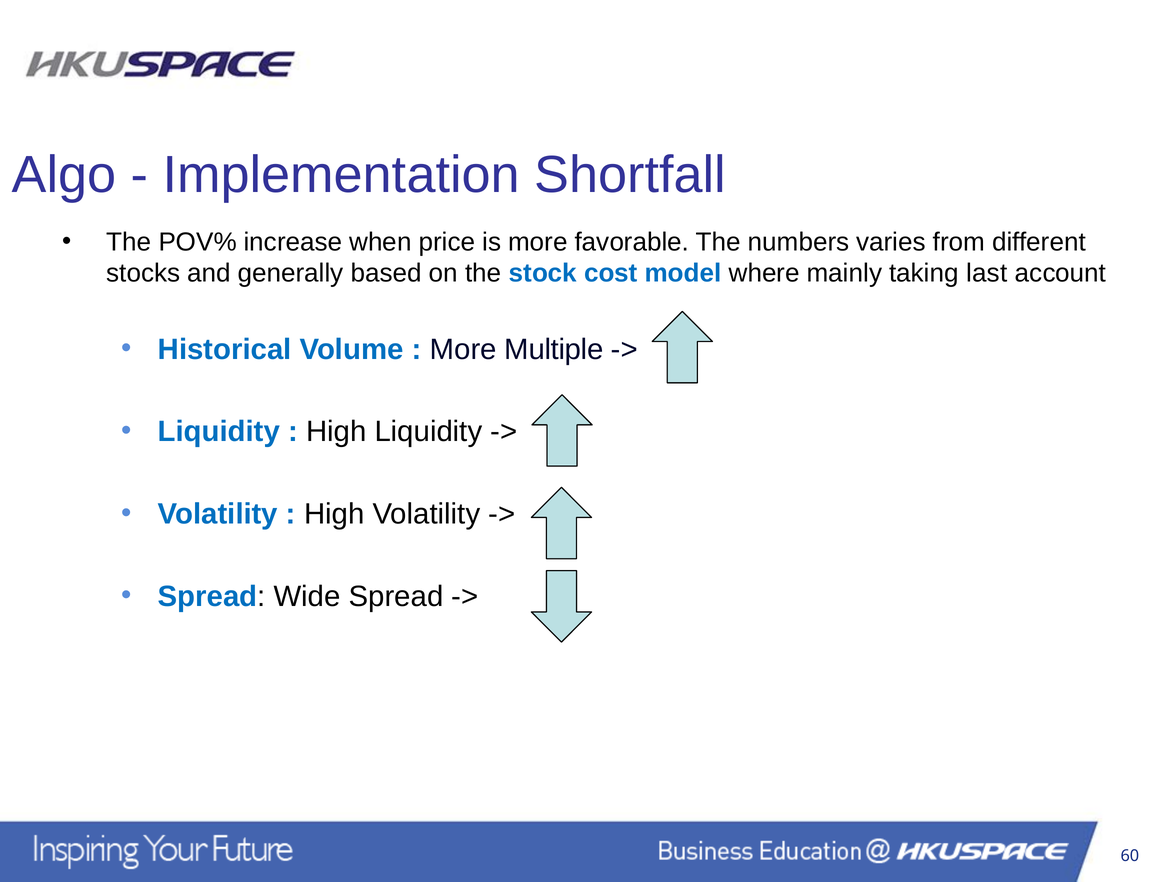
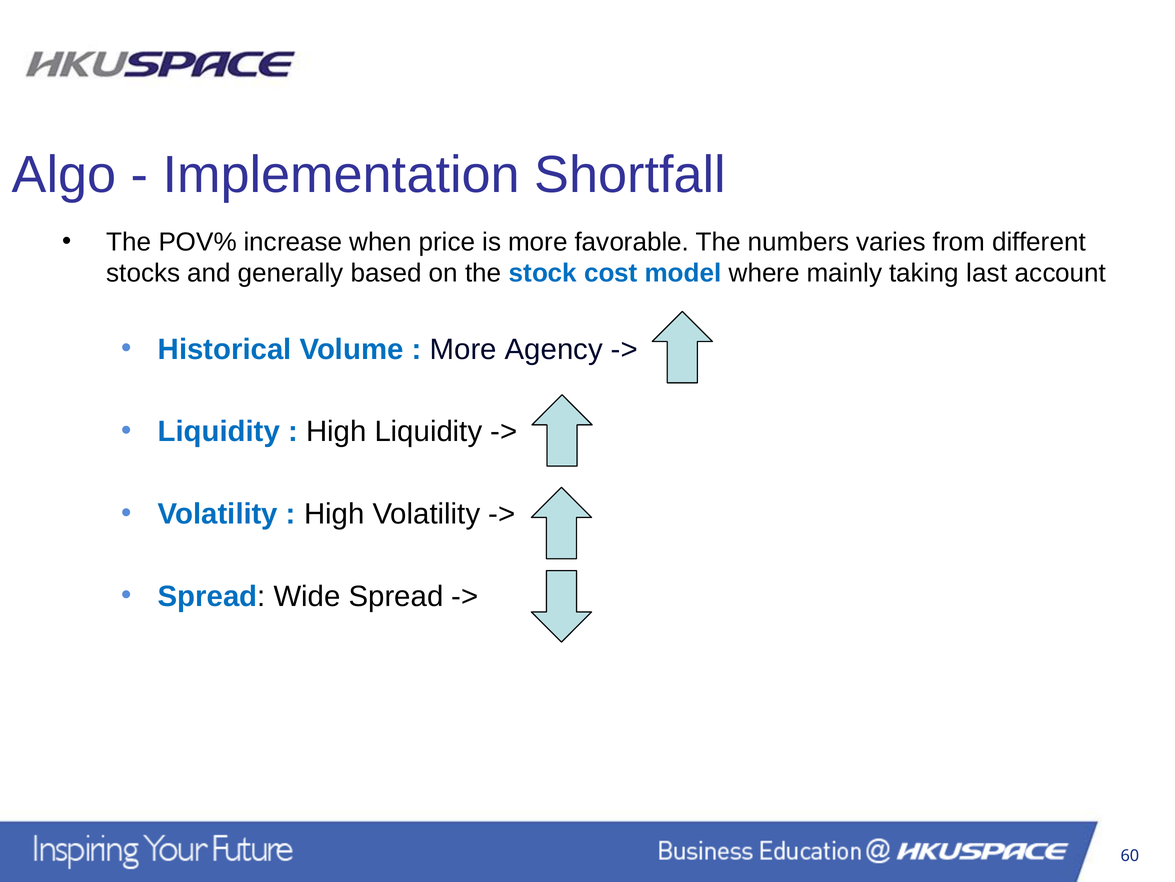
Multiple: Multiple -> Agency
